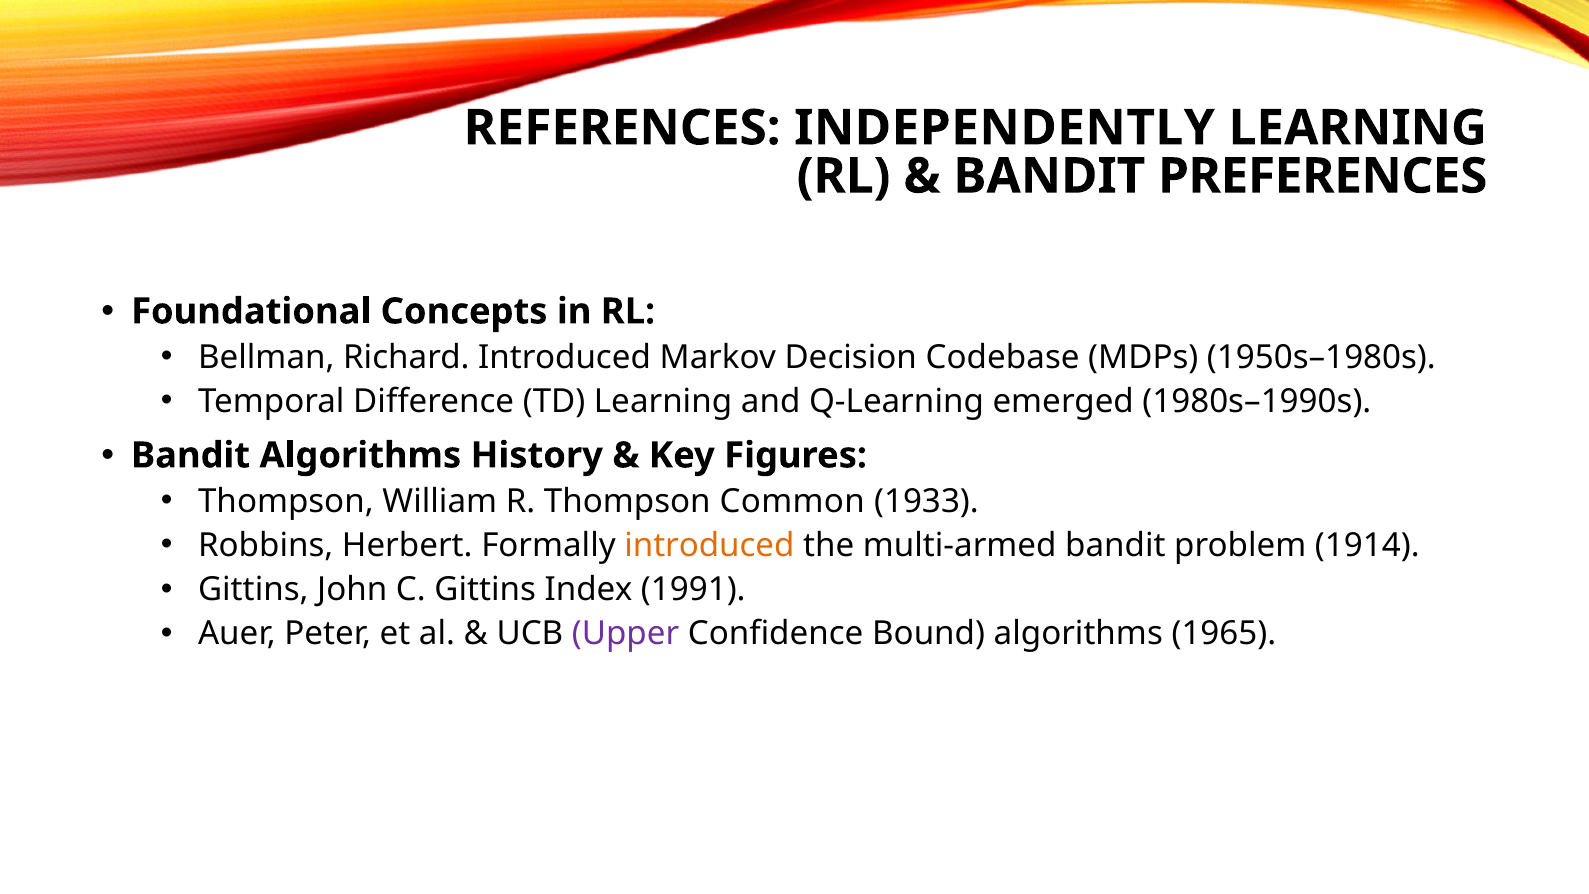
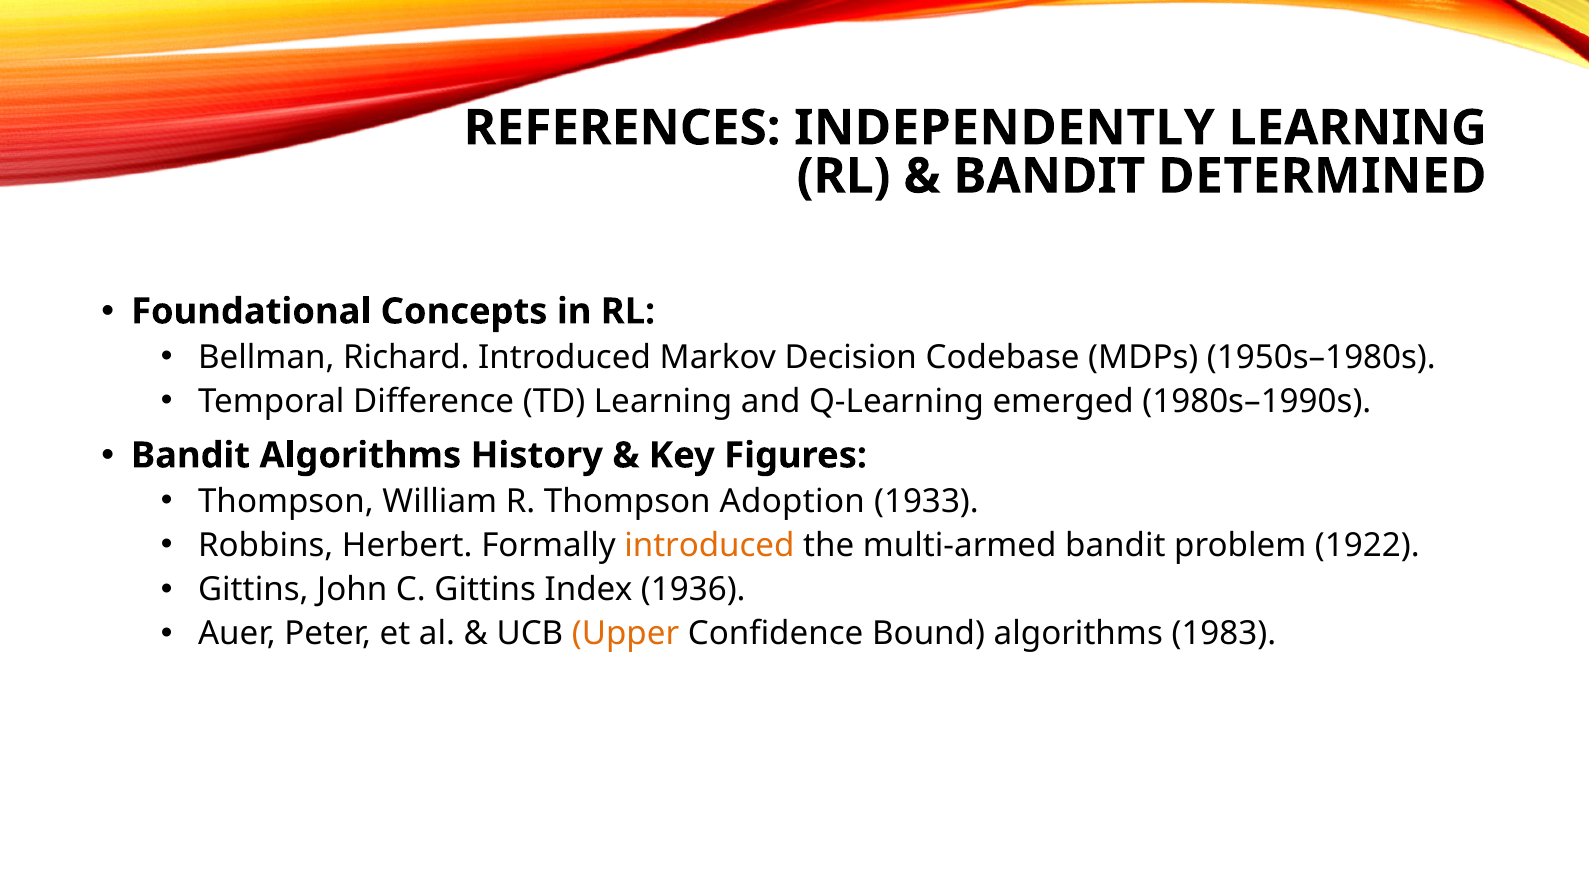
PREFERENCES: PREFERENCES -> DETERMINED
Common: Common -> Adoption
1914: 1914 -> 1922
1991: 1991 -> 1936
Upper colour: purple -> orange
1965: 1965 -> 1983
